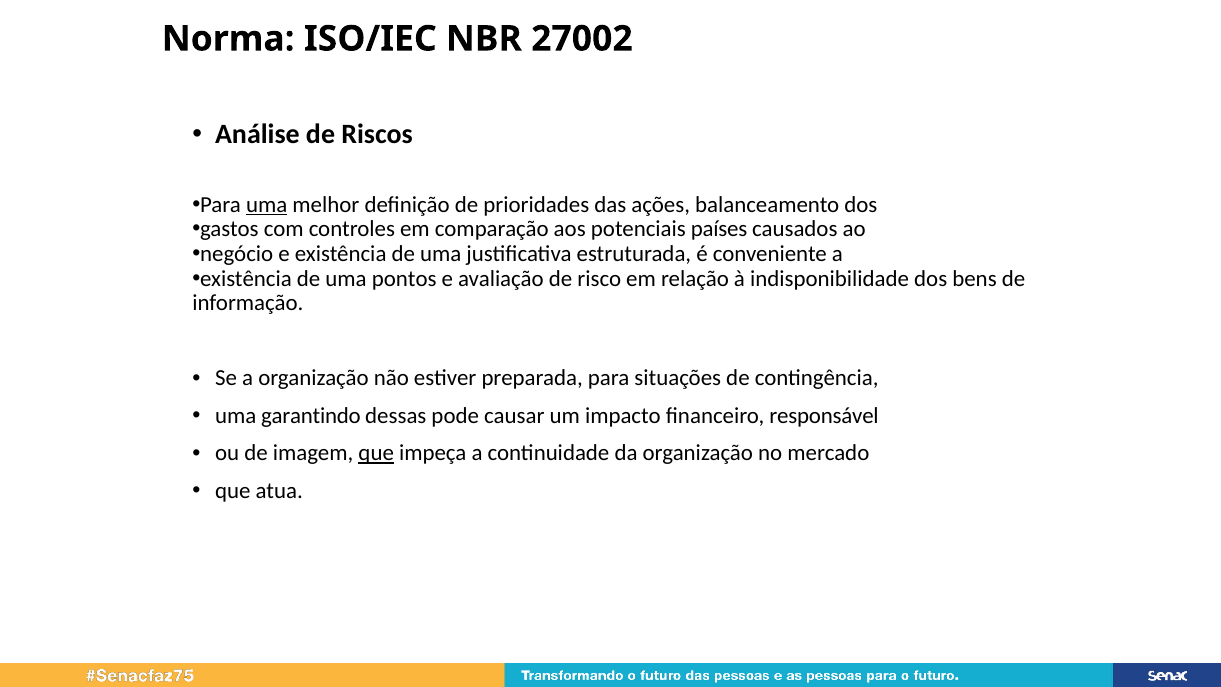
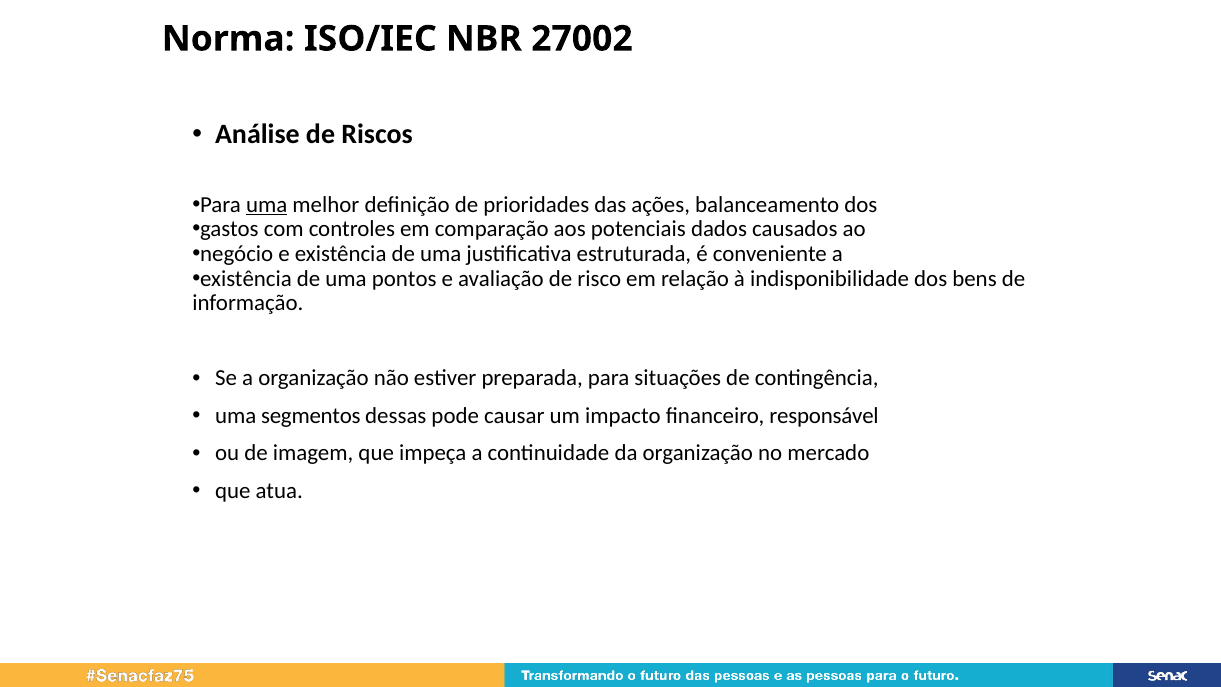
países: países -> dados
garantindo: garantindo -> segmentos
que at (376, 453) underline: present -> none
